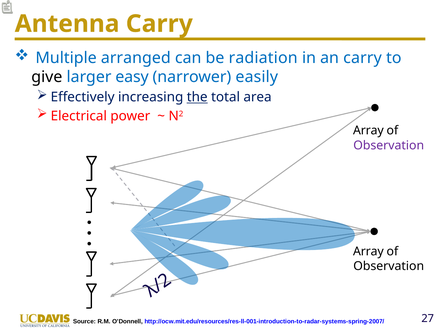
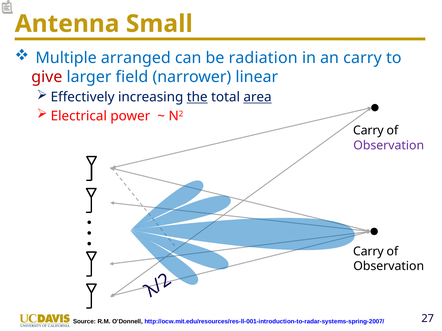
Antenna Carry: Carry -> Small
give colour: black -> red
easy: easy -> field
easily: easily -> linear
area underline: none -> present
Array at (368, 131): Array -> Carry
Array at (368, 252): Array -> Carry
